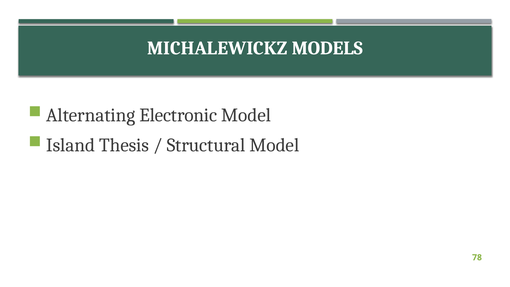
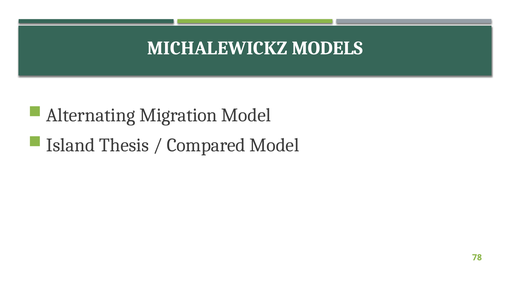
Electronic: Electronic -> Migration
Structural: Structural -> Compared
